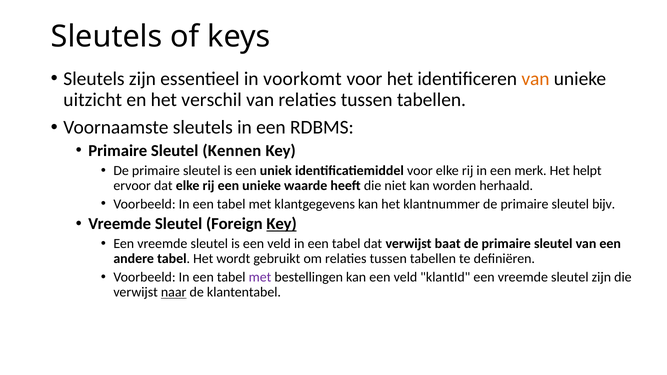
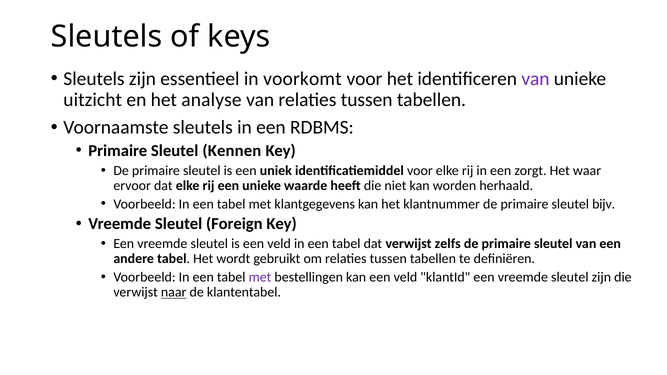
van at (535, 79) colour: orange -> purple
verschil: verschil -> analyse
merk: merk -> zorgt
helpt: helpt -> waar
Key at (282, 224) underline: present -> none
baat: baat -> zelfs
